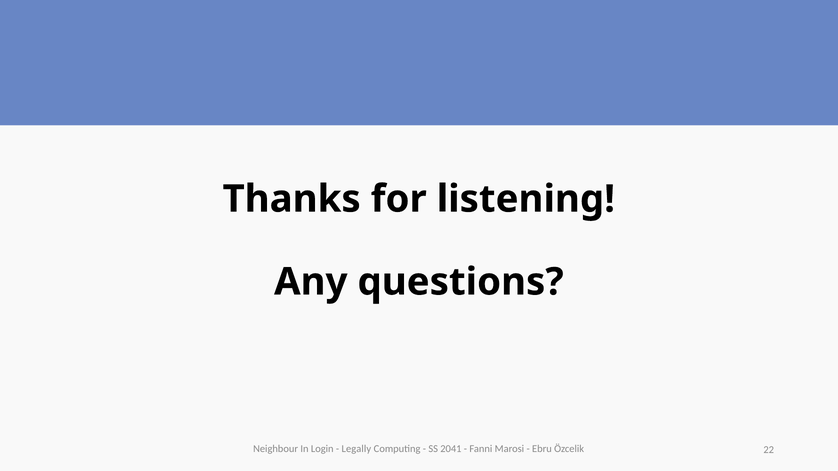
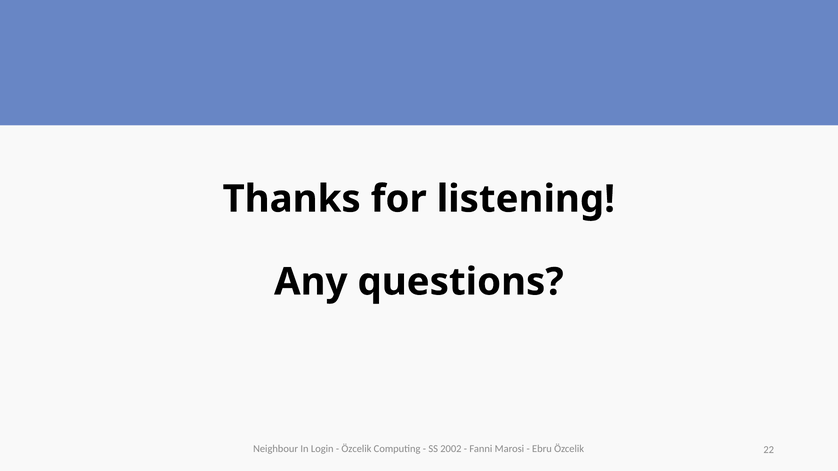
Legally at (356, 449): Legally -> Özcelik
2041: 2041 -> 2002
